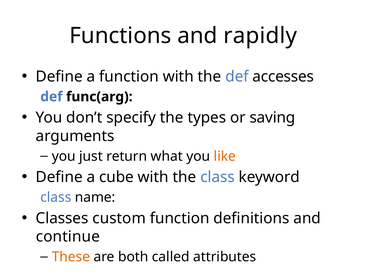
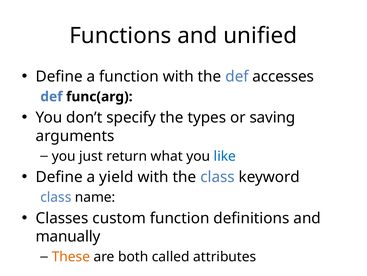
rapidly: rapidly -> unified
like colour: orange -> blue
cube: cube -> yield
continue: continue -> manually
